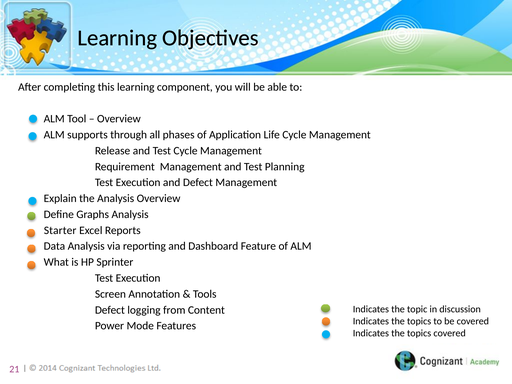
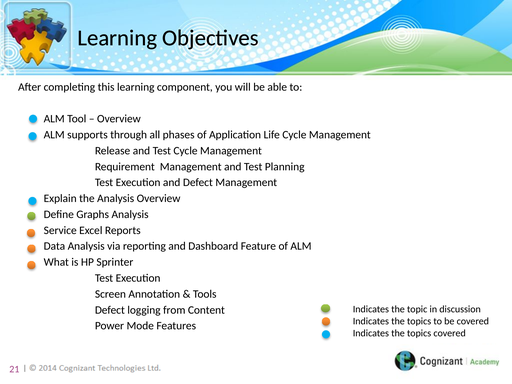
Starter: Starter -> Service
